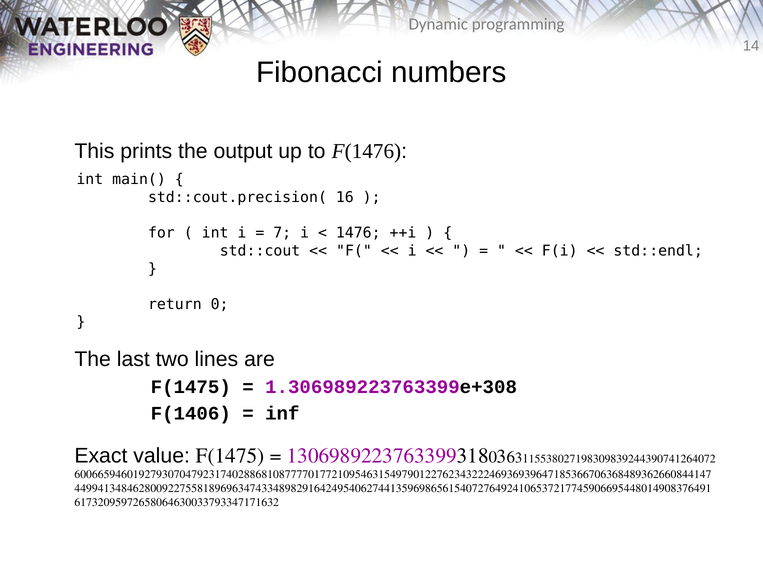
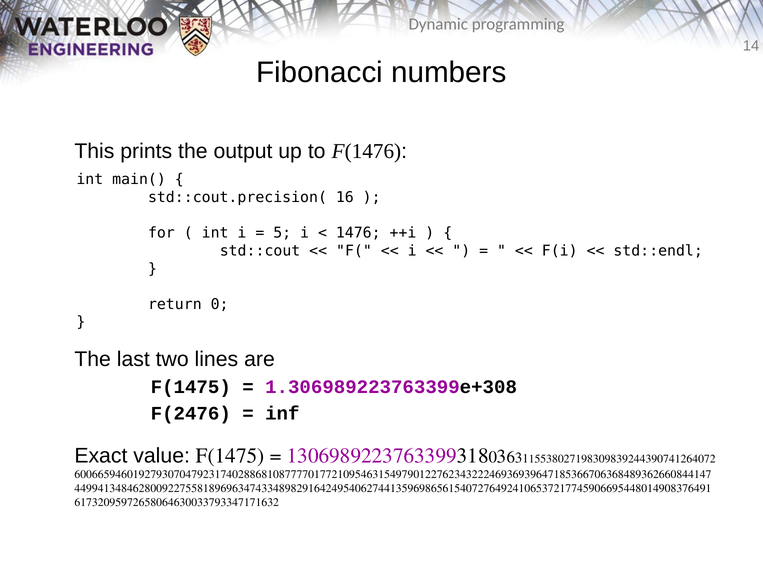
7: 7 -> 5
F(1406: F(1406 -> F(2476
